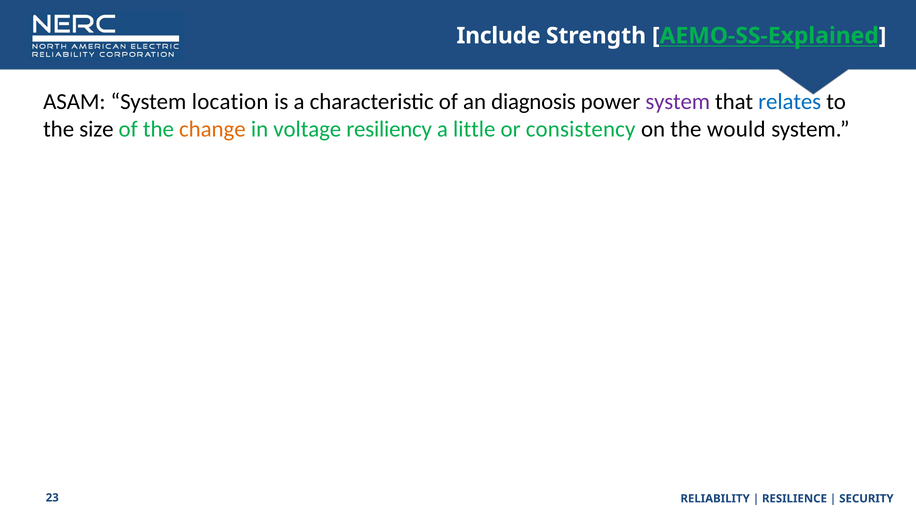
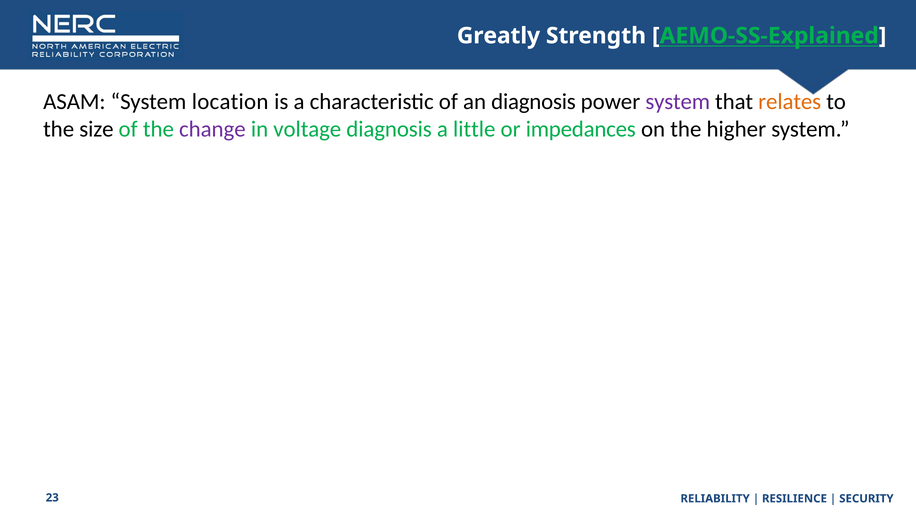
Include: Include -> Greatly
relates colour: blue -> orange
change colour: orange -> purple
voltage resiliency: resiliency -> diagnosis
consistency: consistency -> impedances
would: would -> higher
